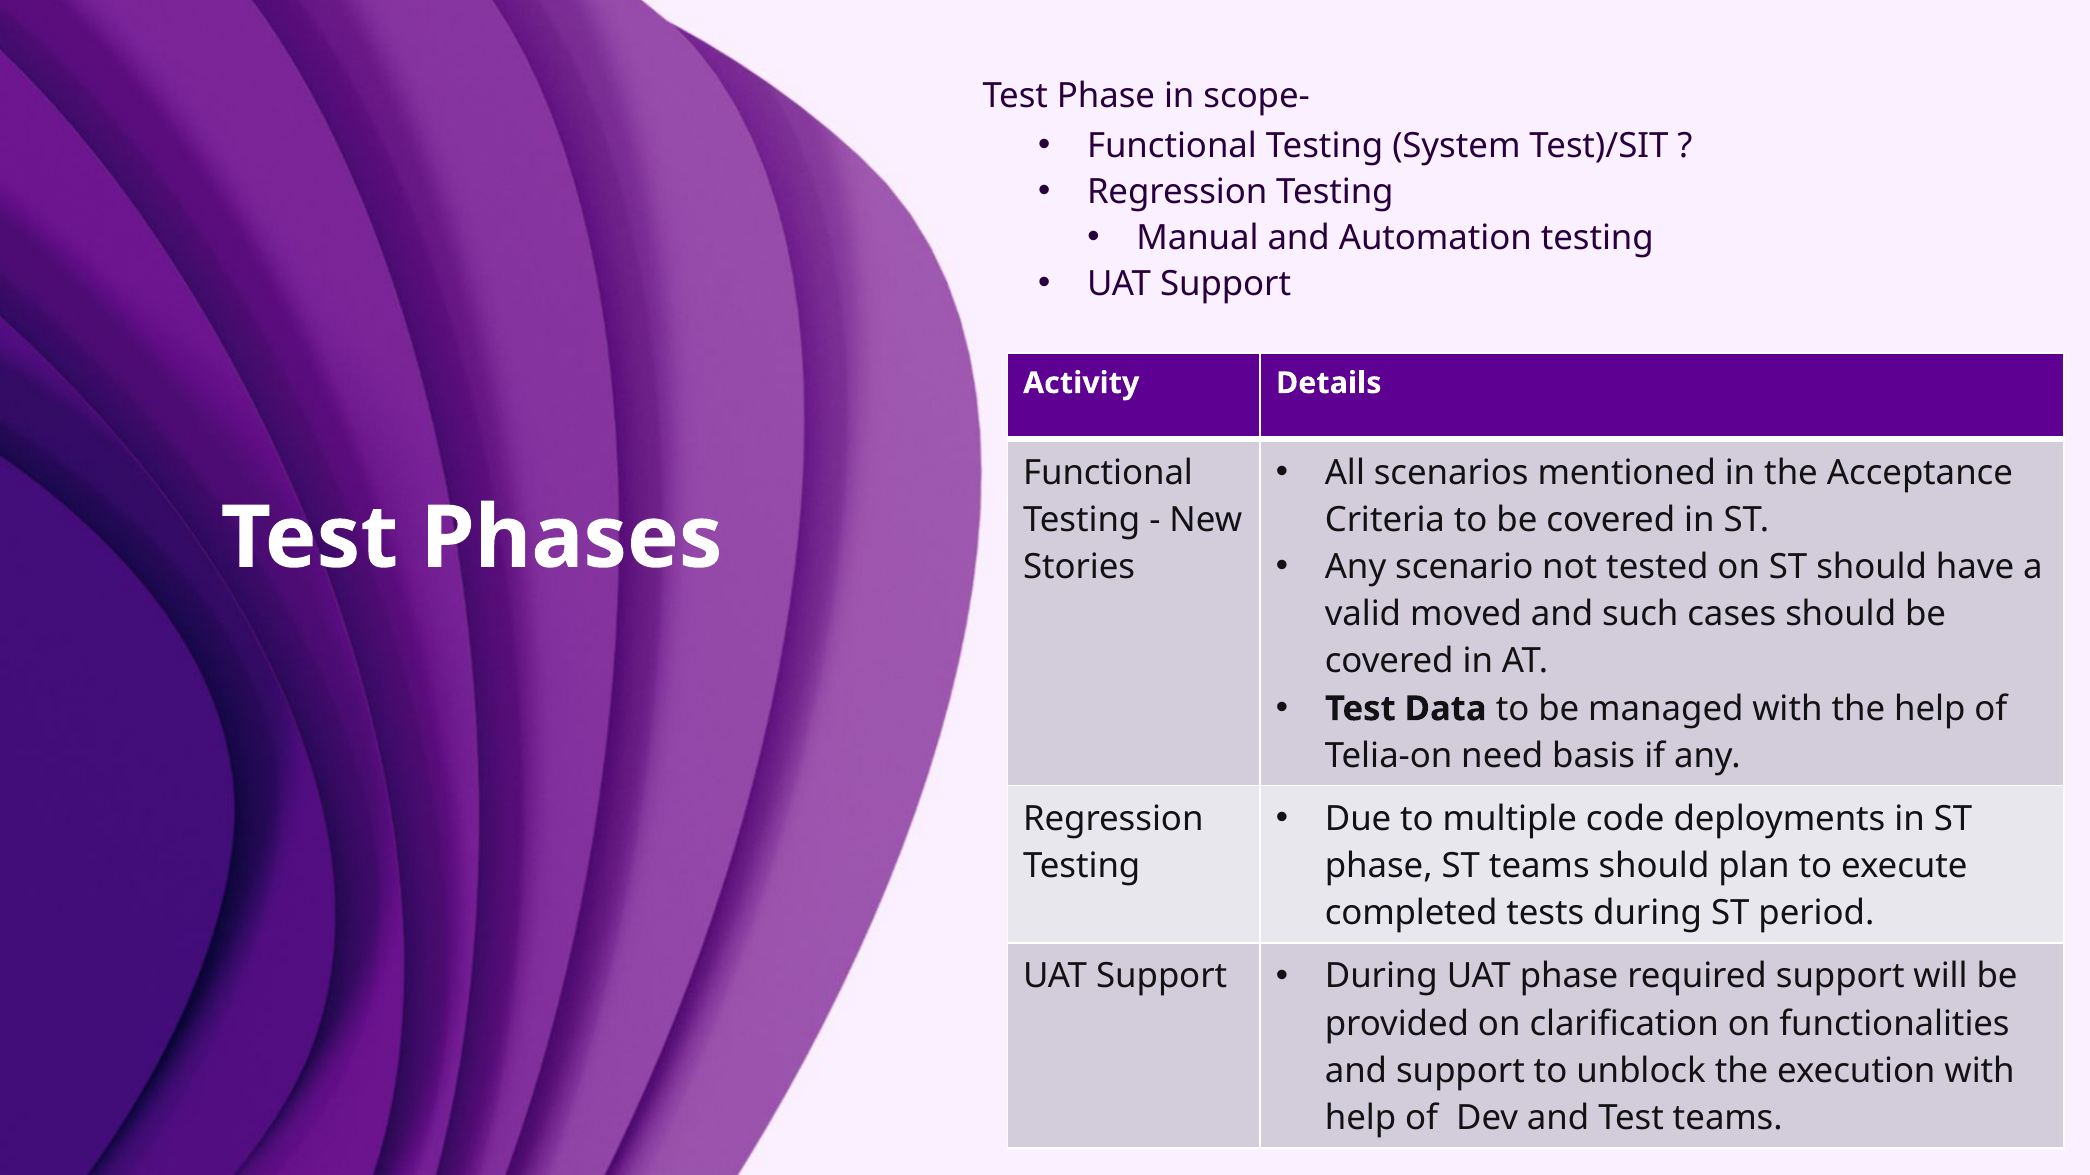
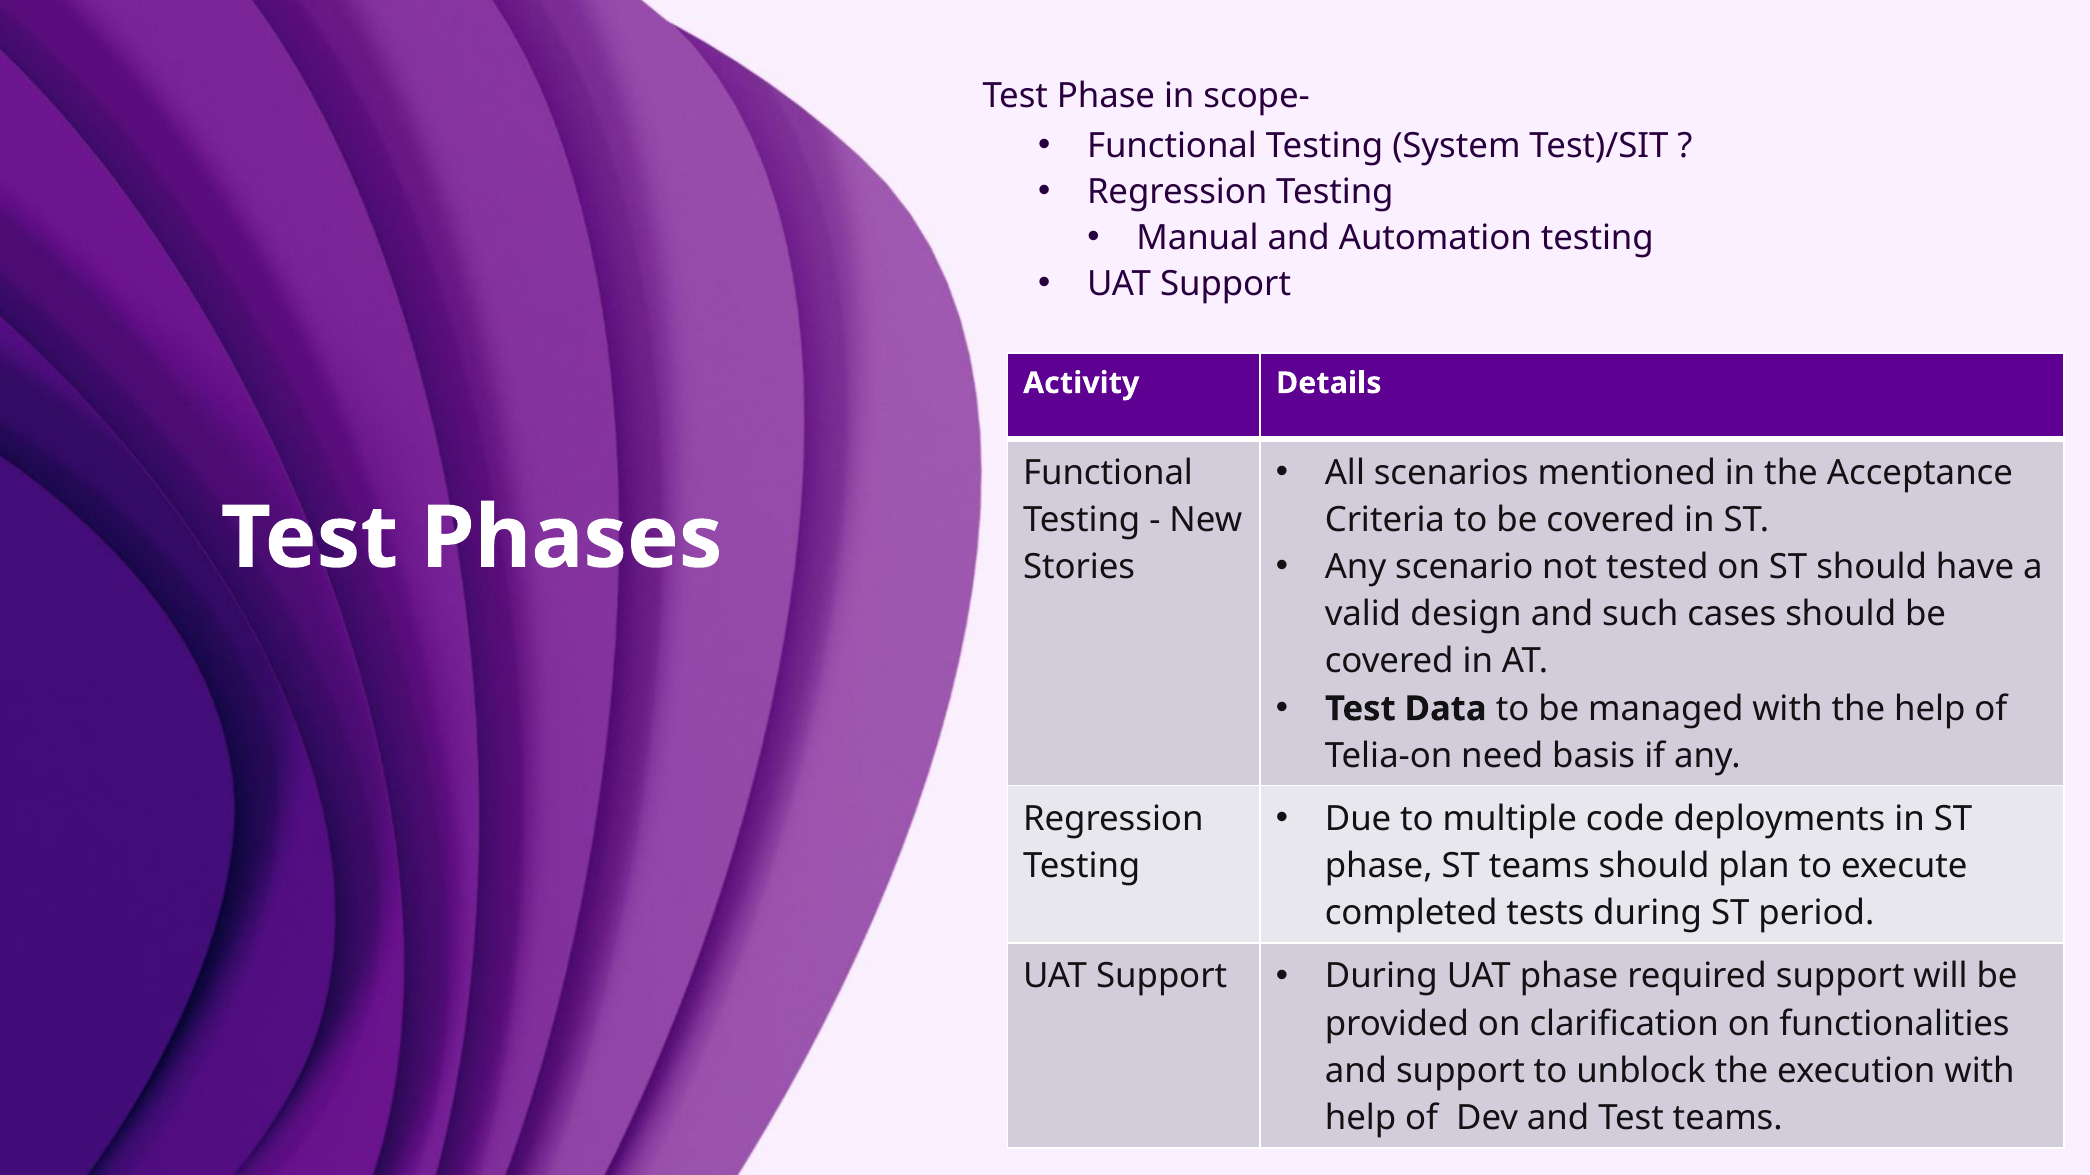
moved: moved -> design
